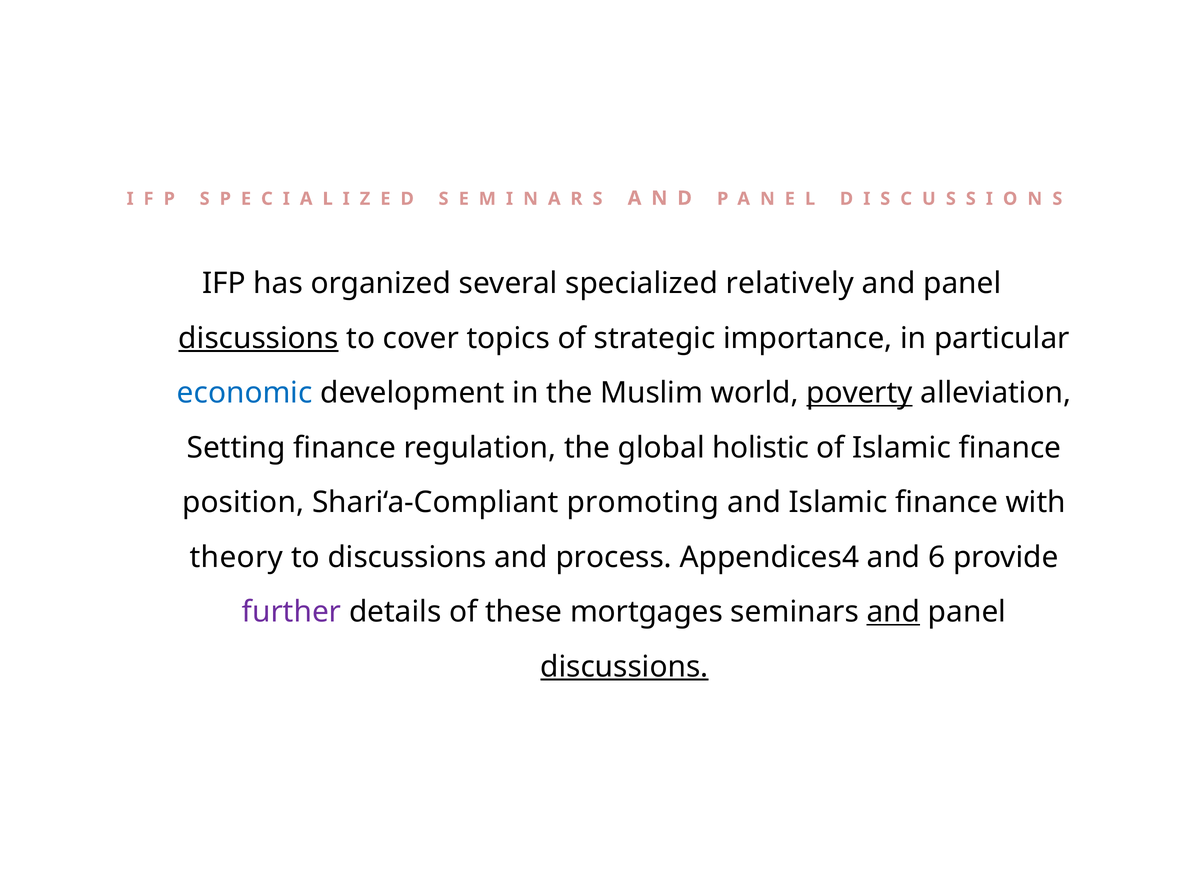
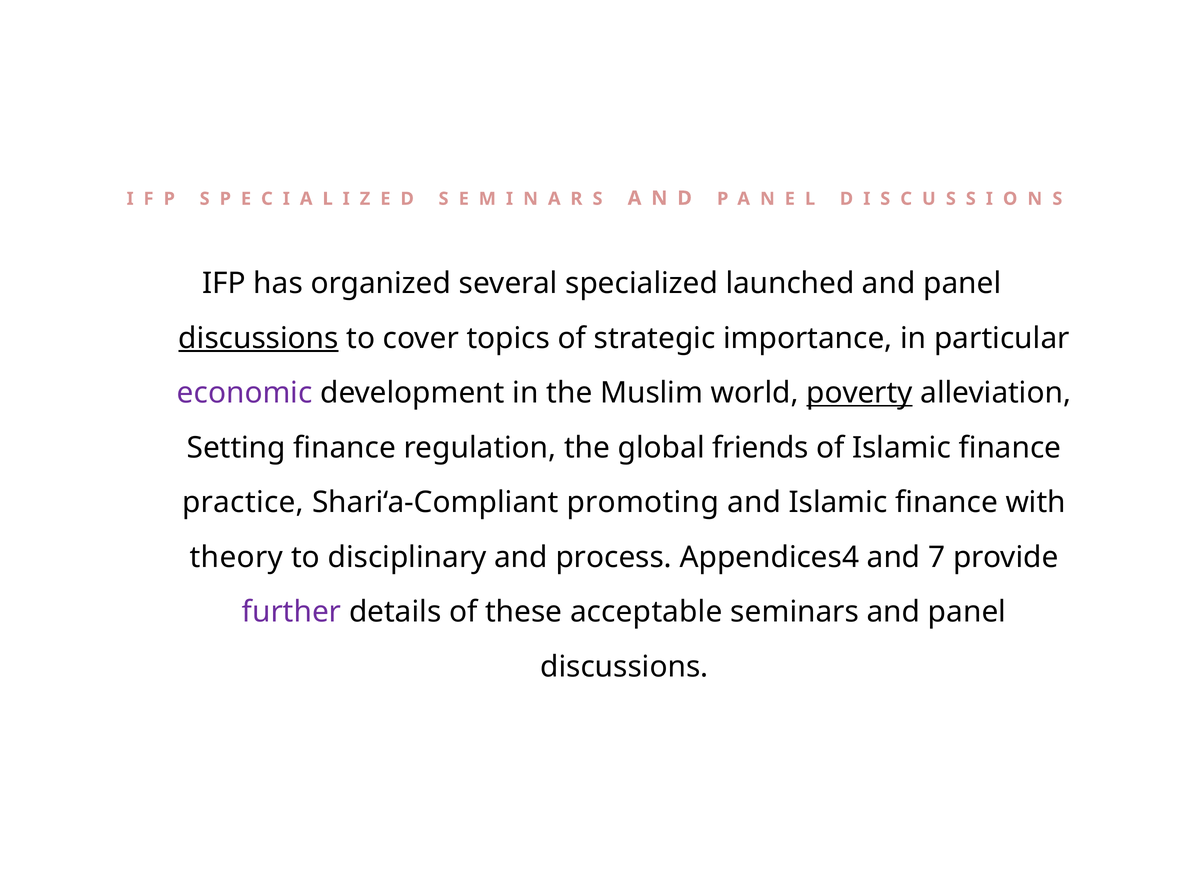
relatively: relatively -> launched
economic colour: blue -> purple
holistic: holistic -> friends
position: position -> practice
to discussions: discussions -> disciplinary
6: 6 -> 7
mortgages: mortgages -> acceptable
and at (893, 612) underline: present -> none
discussions at (624, 667) underline: present -> none
